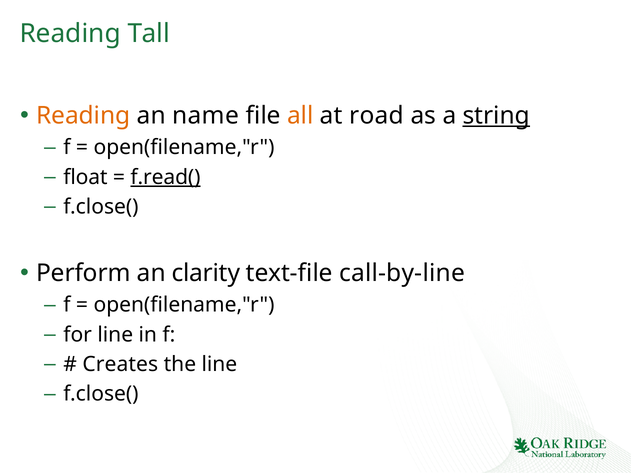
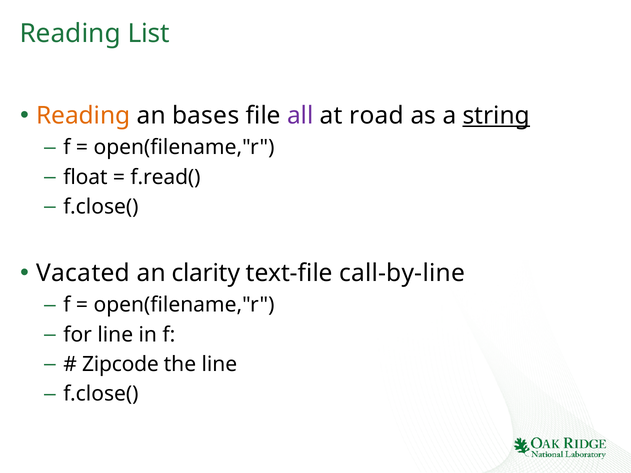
Tall: Tall -> List
name: name -> bases
all colour: orange -> purple
f.read( underline: present -> none
Perform: Perform -> Vacated
Creates: Creates -> Zipcode
